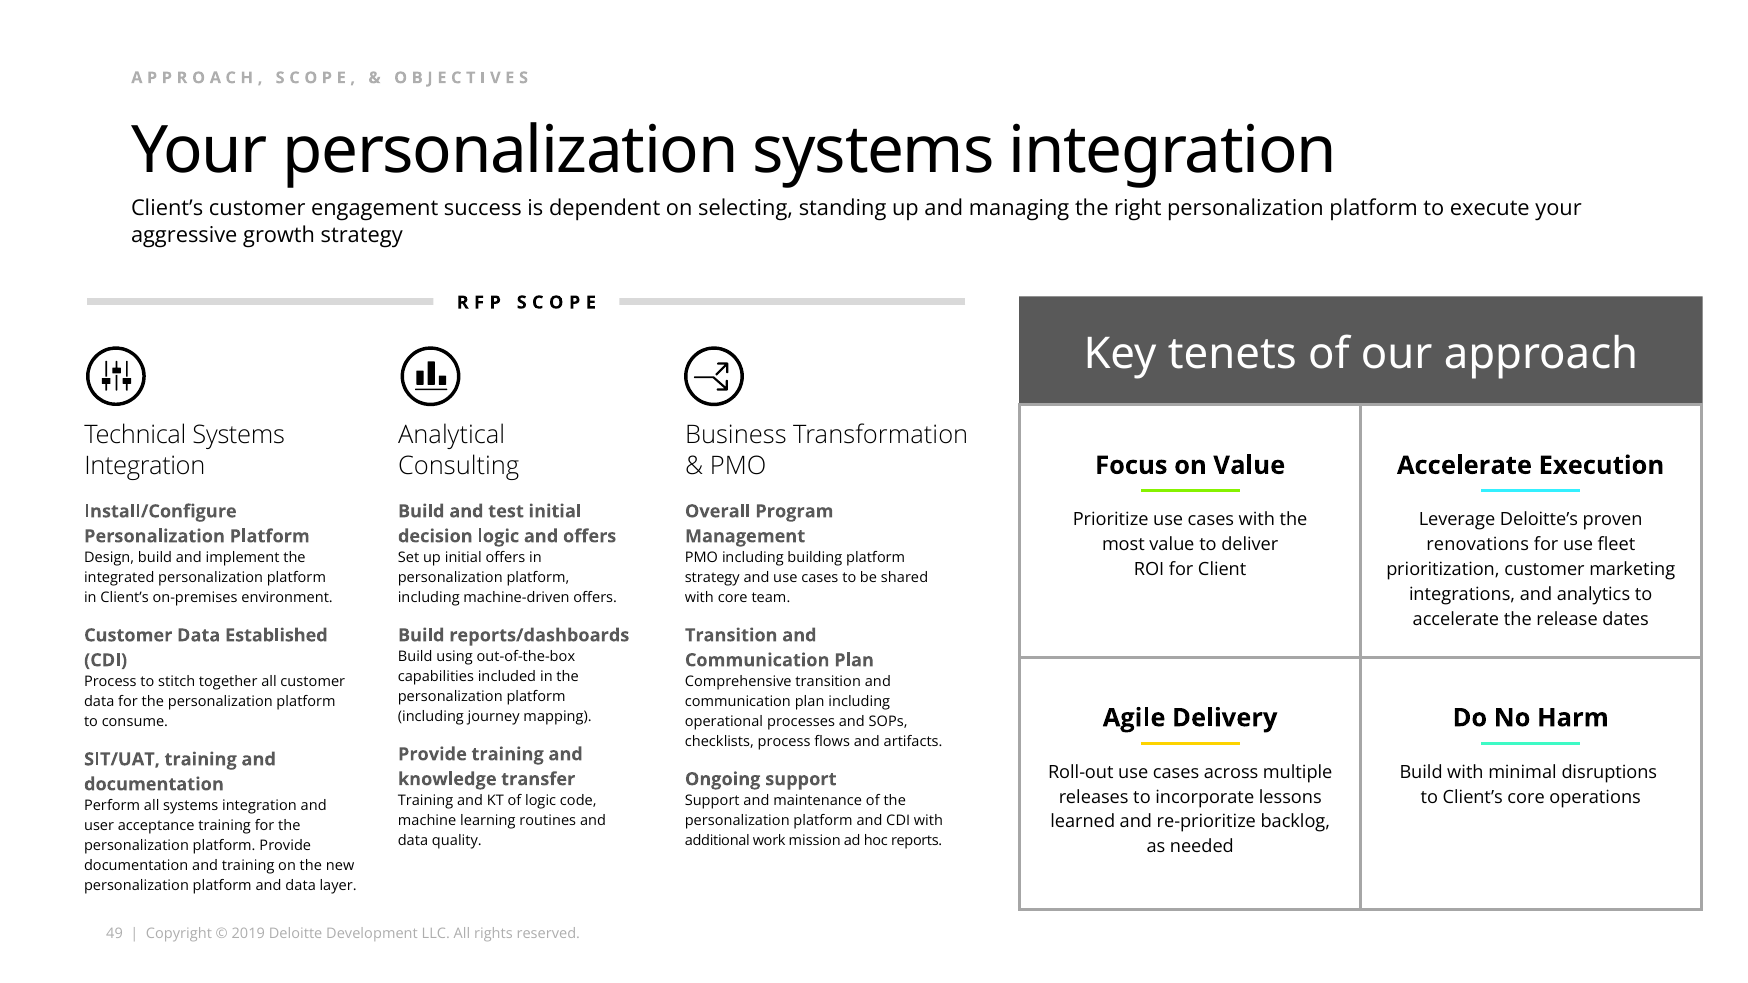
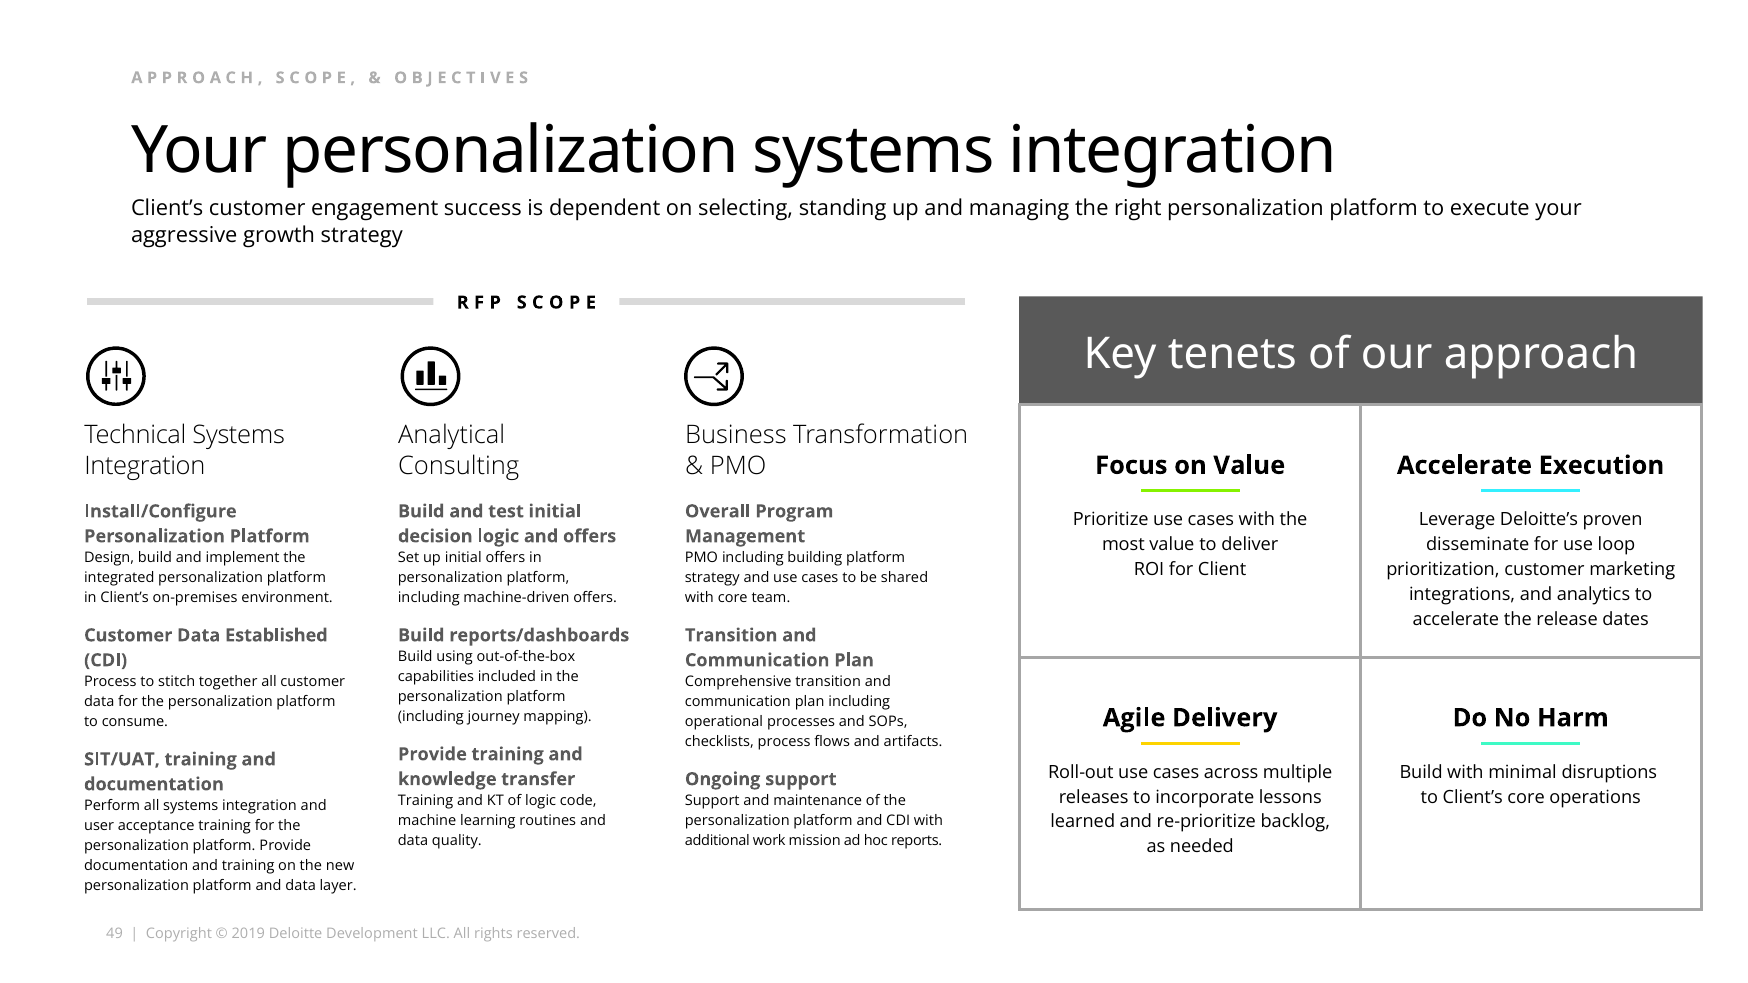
renovations: renovations -> disseminate
fleet: fleet -> loop
